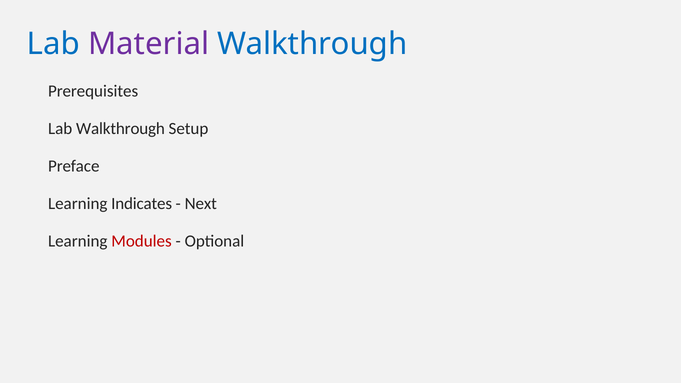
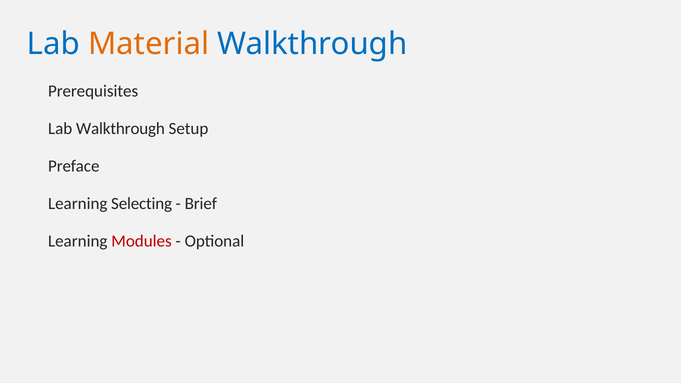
Material colour: purple -> orange
Indicates: Indicates -> Selecting
Next: Next -> Brief
